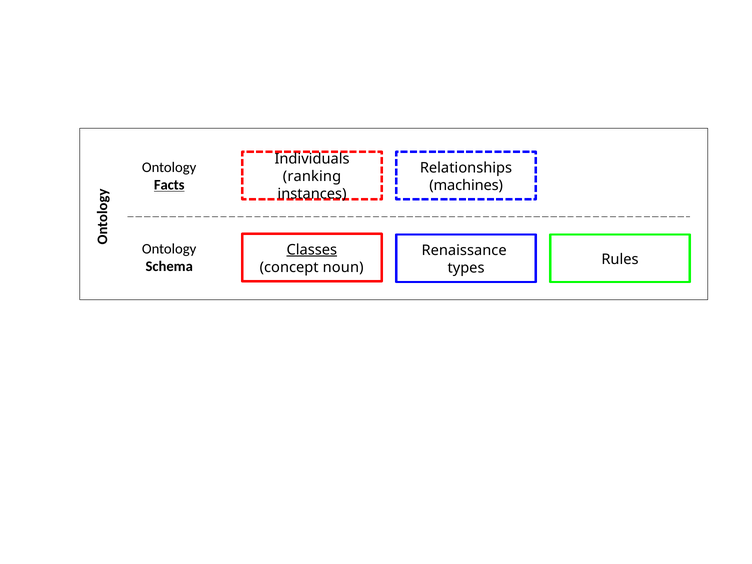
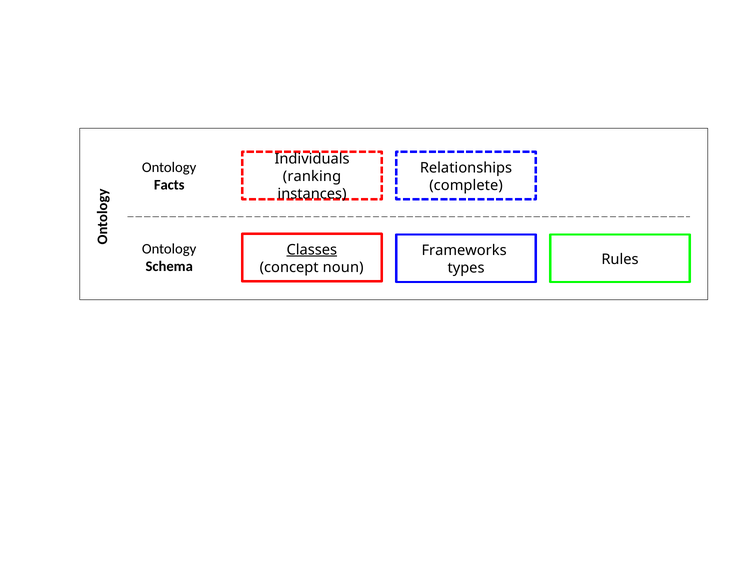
Facts underline: present -> none
machines: machines -> complete
Renaissance: Renaissance -> Frameworks
